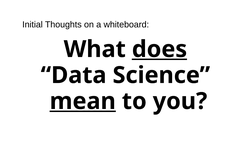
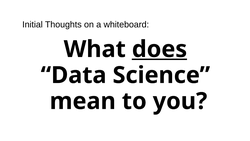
mean underline: present -> none
